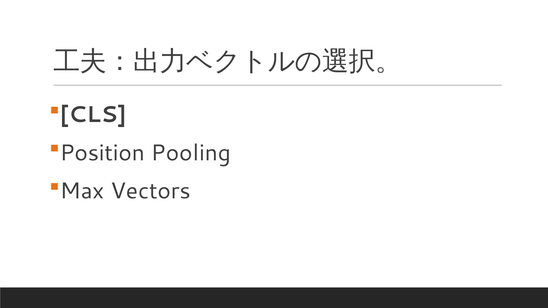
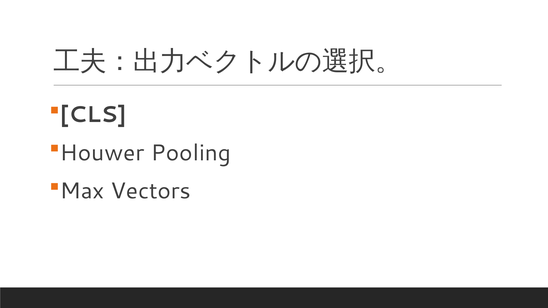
Position: Position -> Houwer
